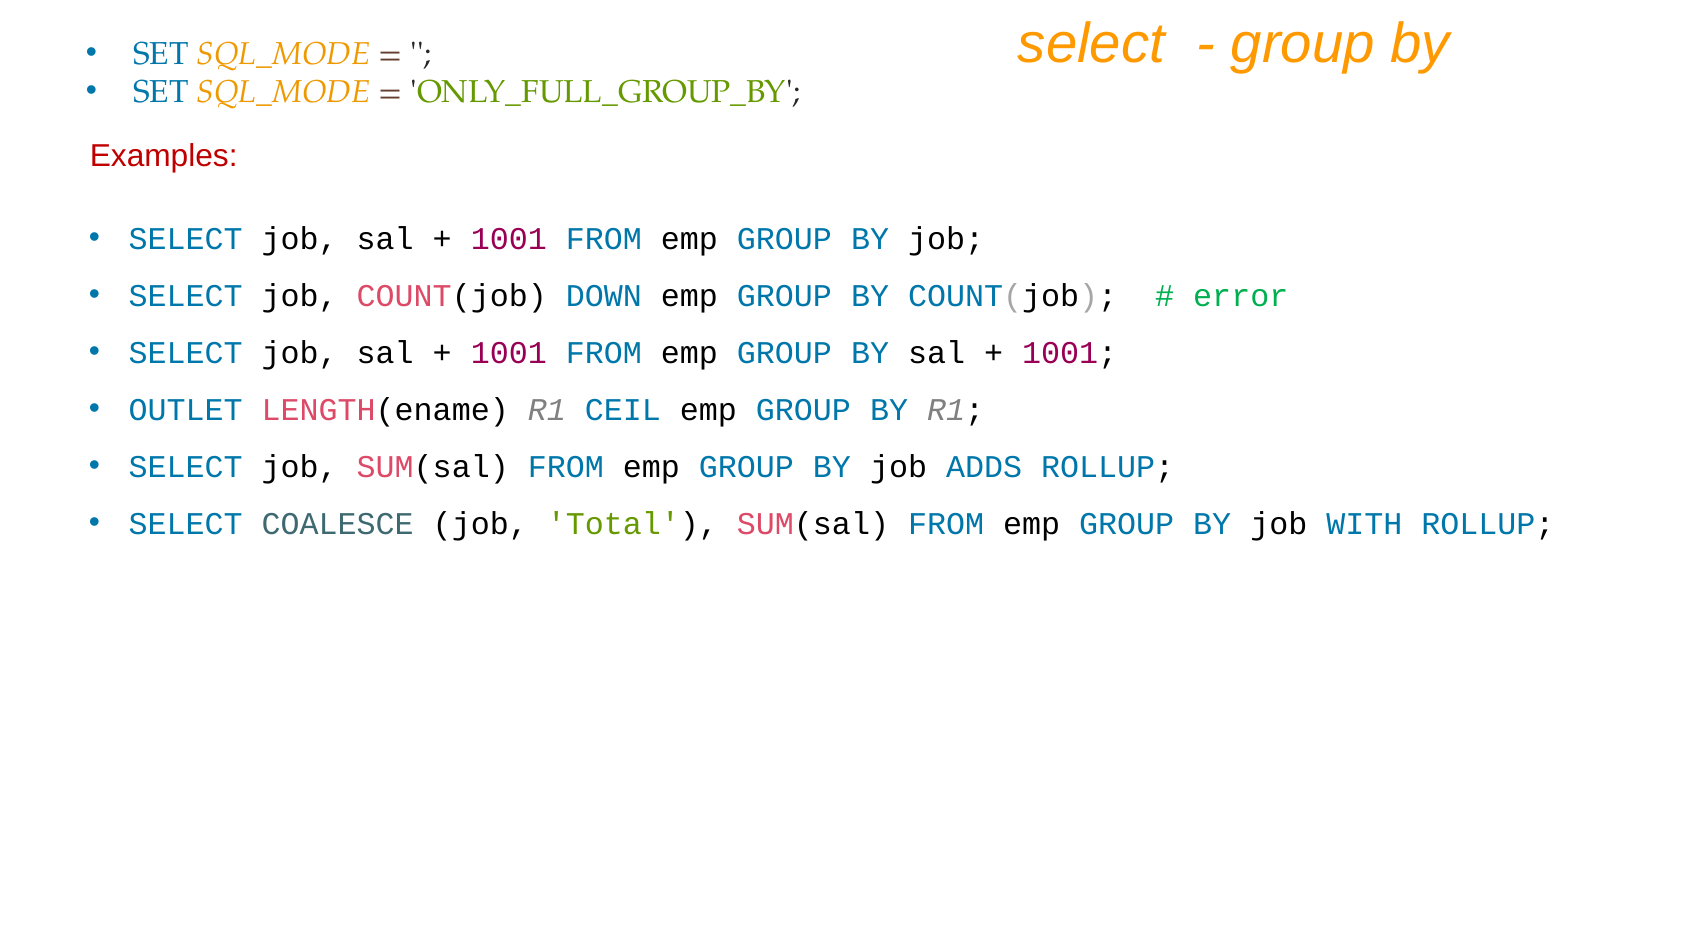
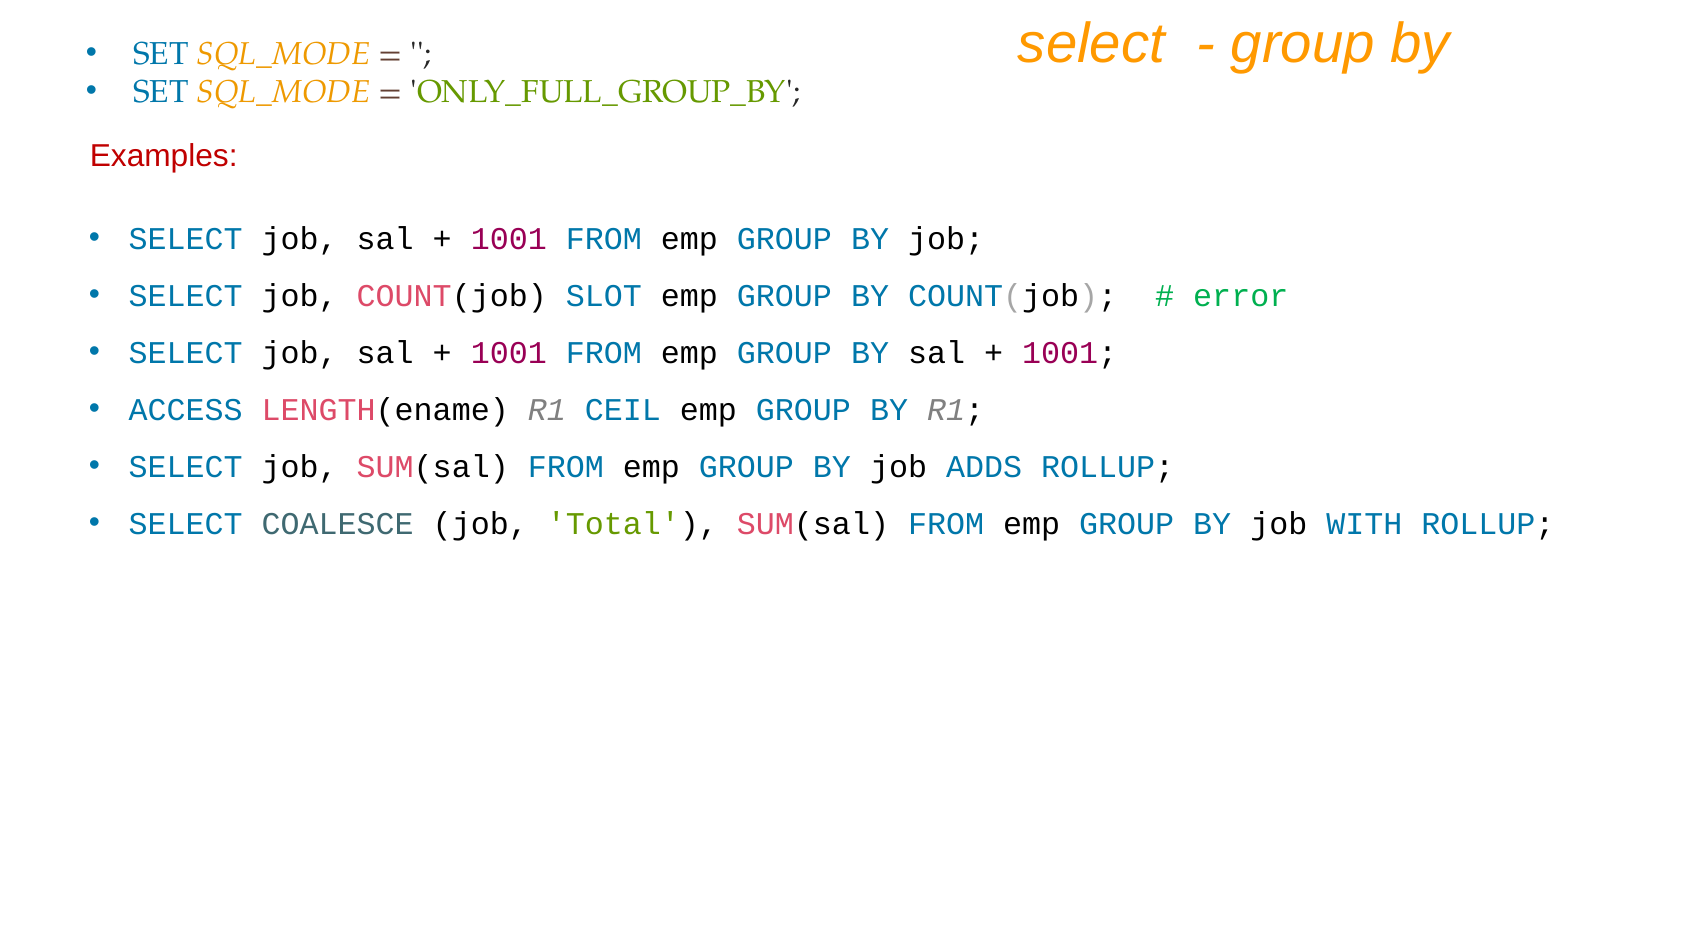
DOWN: DOWN -> SLOT
OUTLET: OUTLET -> ACCESS
